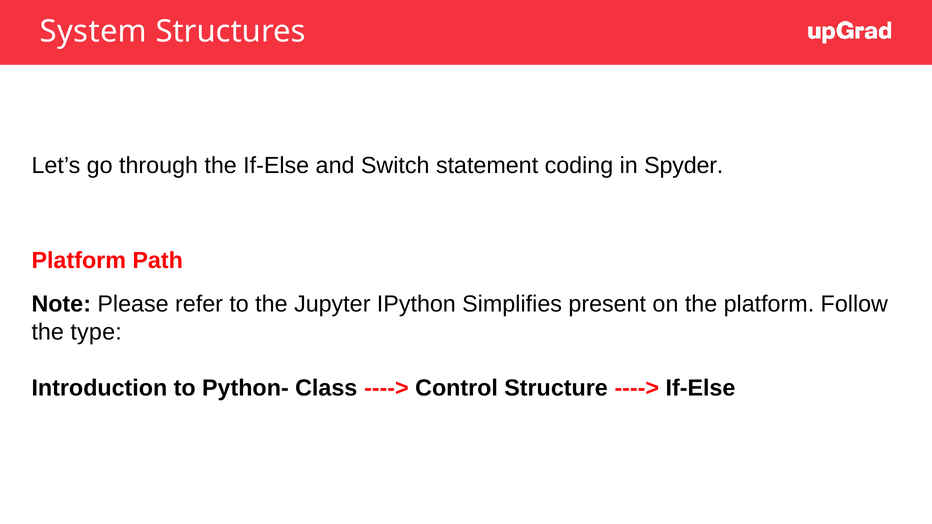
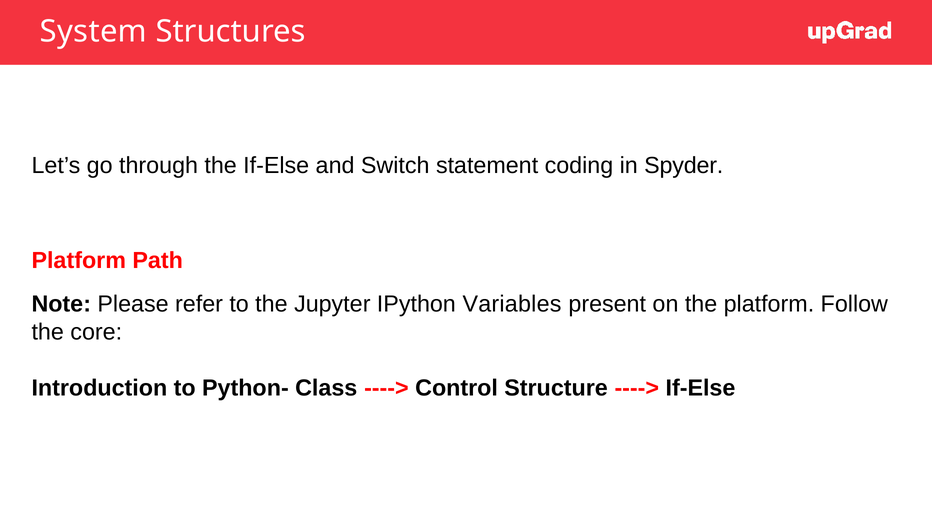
Simplifies: Simplifies -> Variables
type: type -> core
